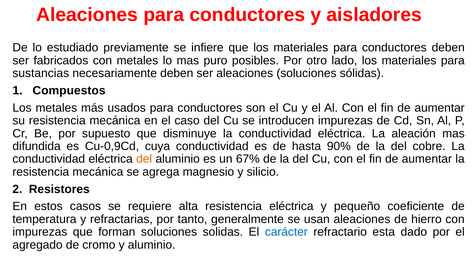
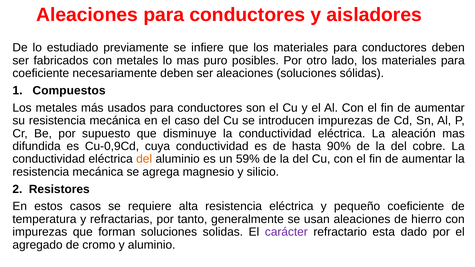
sustancias at (41, 73): sustancias -> coeficiente
67%: 67% -> 59%
carácter colour: blue -> purple
